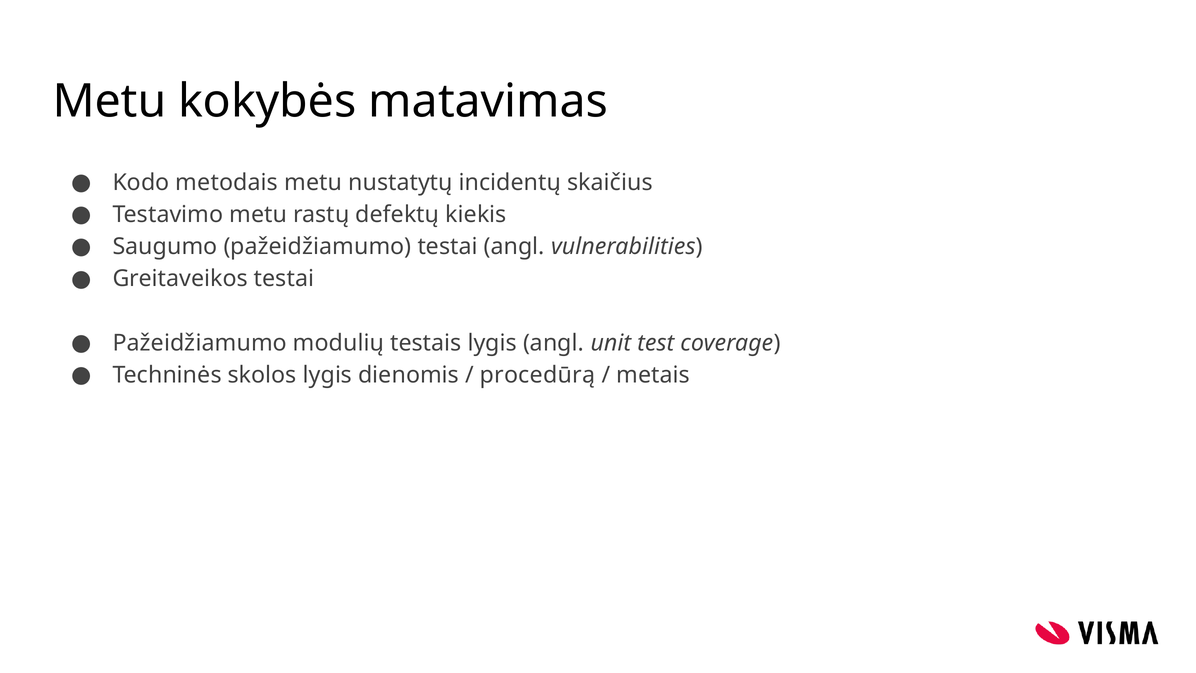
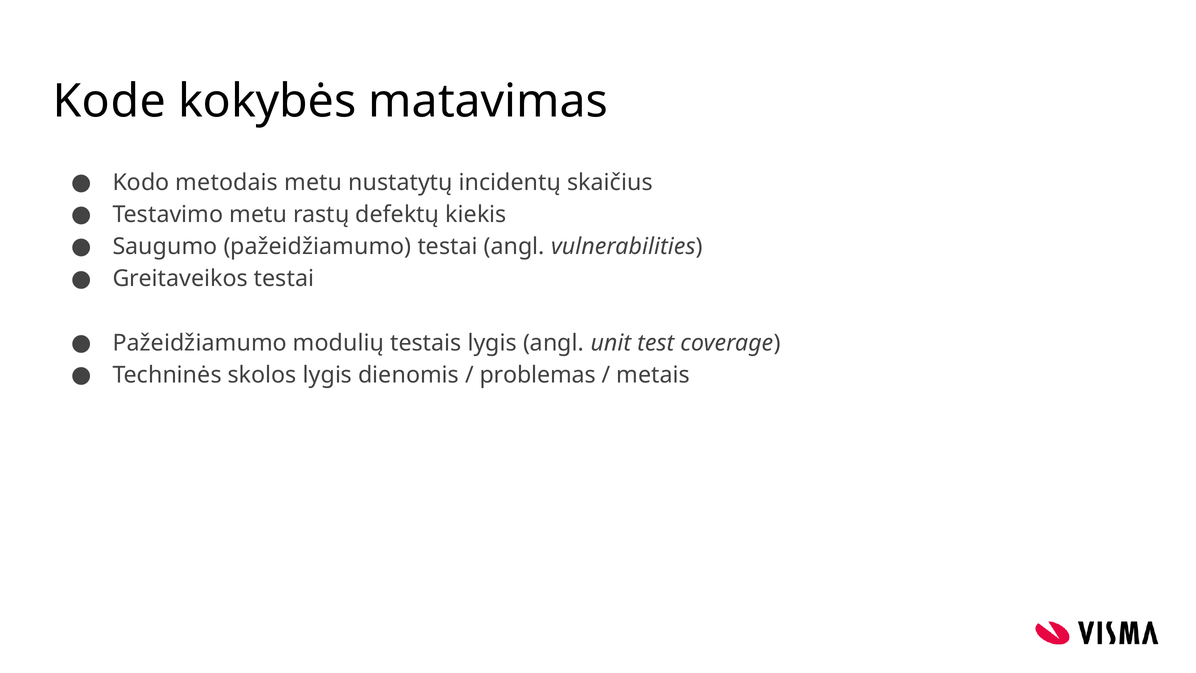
Metu at (110, 101): Metu -> Kode
procedūrą: procedūrą -> problemas
